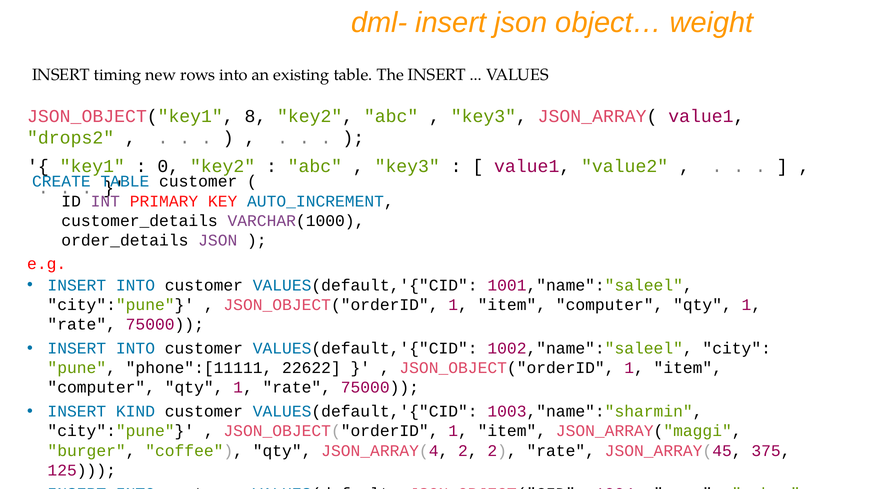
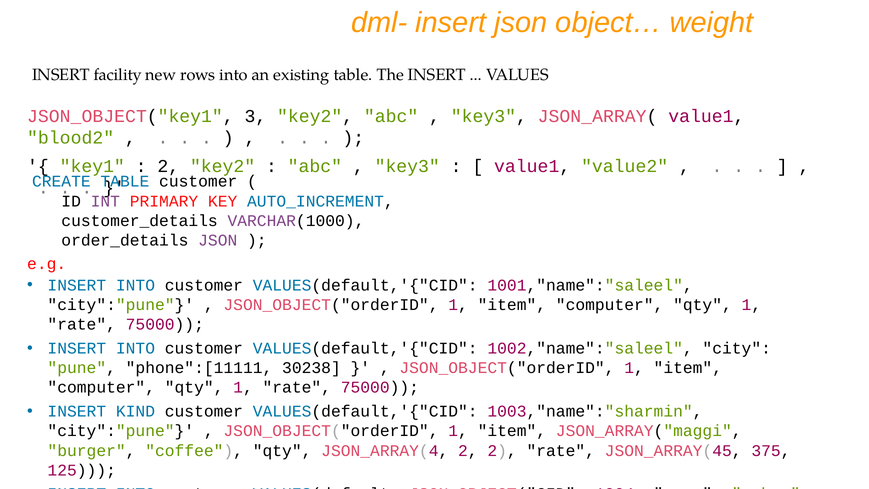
timing: timing -> facility
8: 8 -> 3
drops2: drops2 -> blood2
0 at (168, 166): 0 -> 2
22622: 22622 -> 30238
